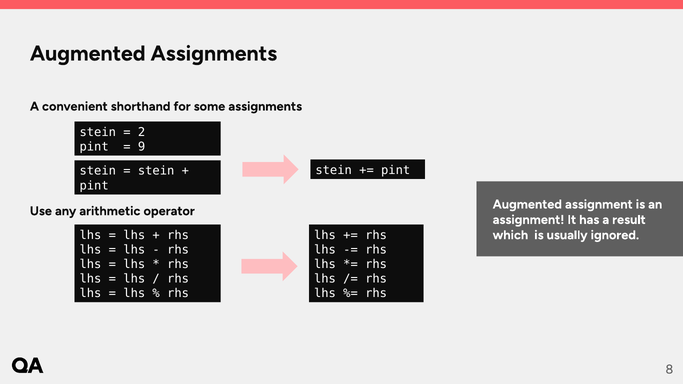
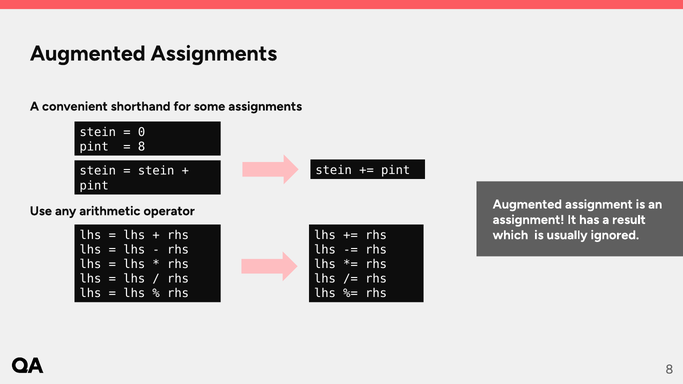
2: 2 -> 0
9 at (142, 147): 9 -> 8
